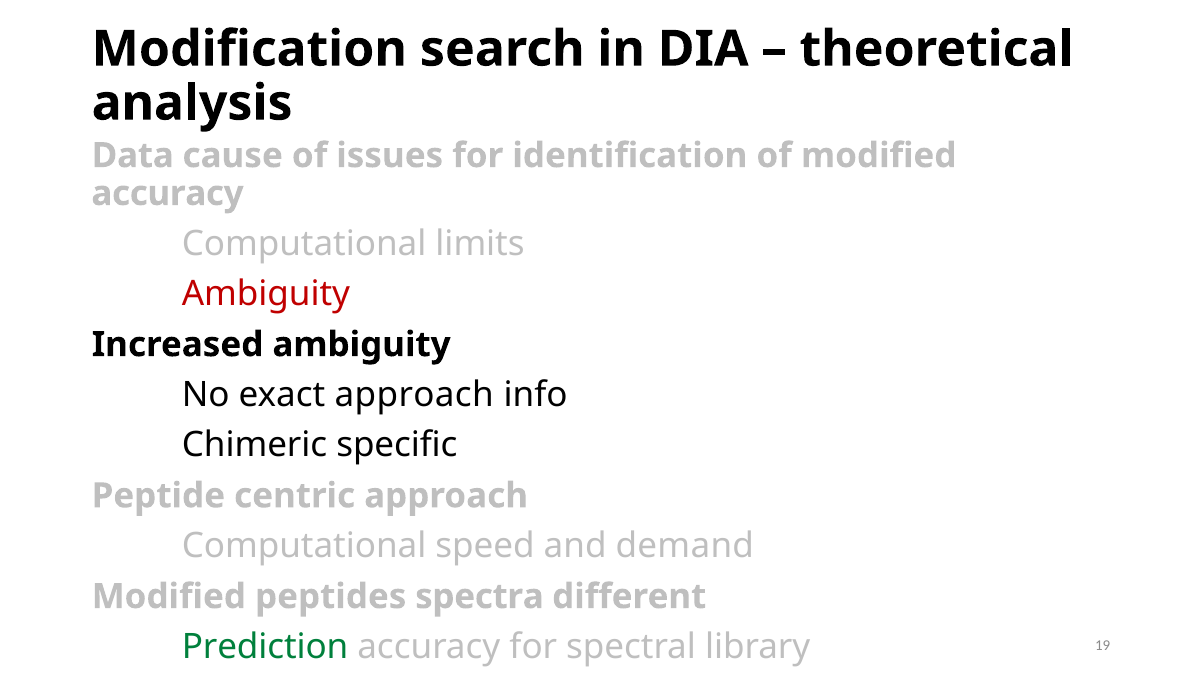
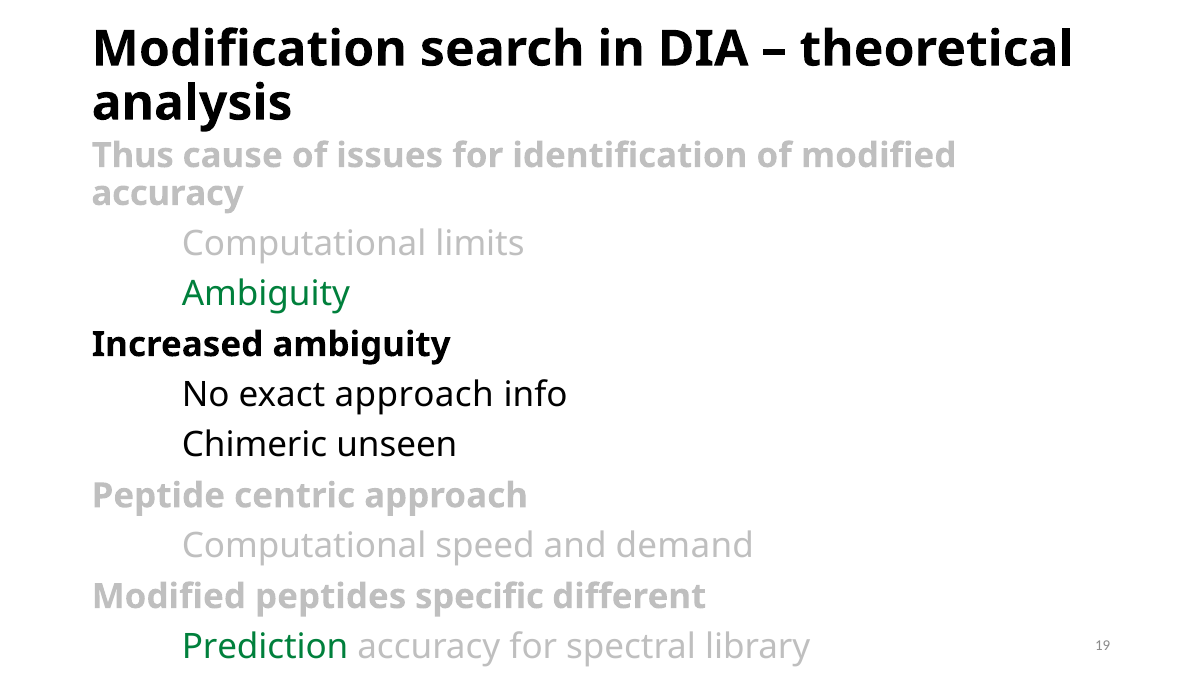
Data: Data -> Thus
Ambiguity at (266, 294) colour: red -> green
specific: specific -> unseen
spectra: spectra -> specific
